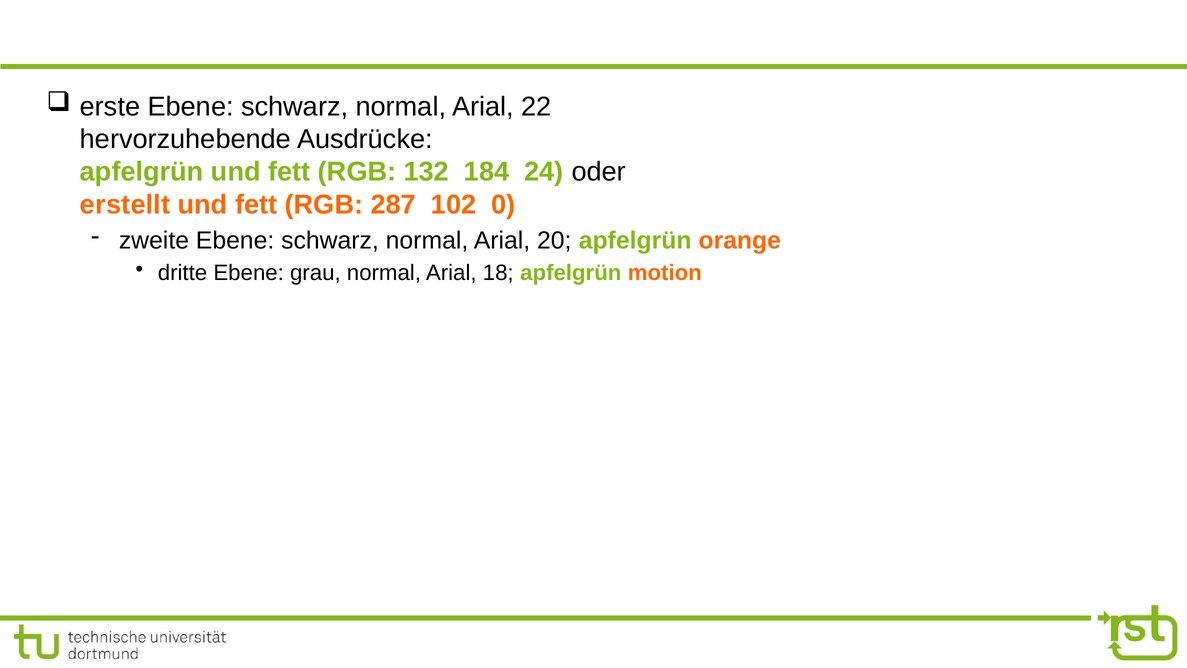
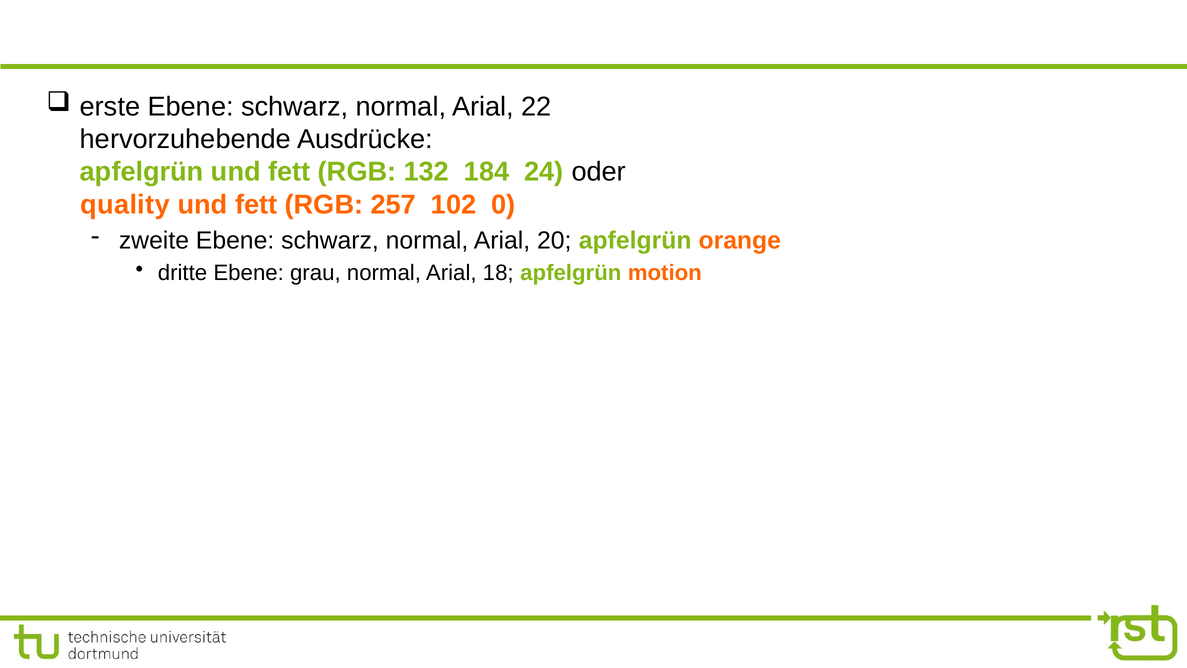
erstellt: erstellt -> quality
287: 287 -> 257
